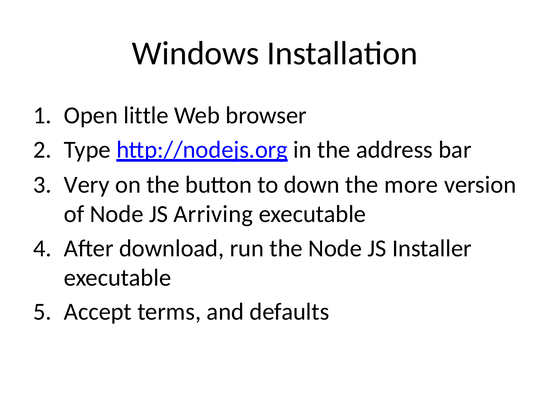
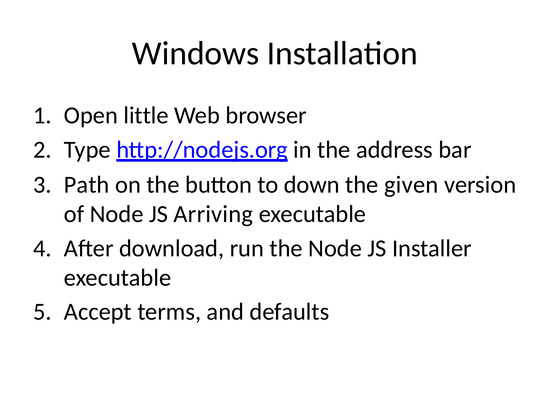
Very: Very -> Path
more: more -> given
